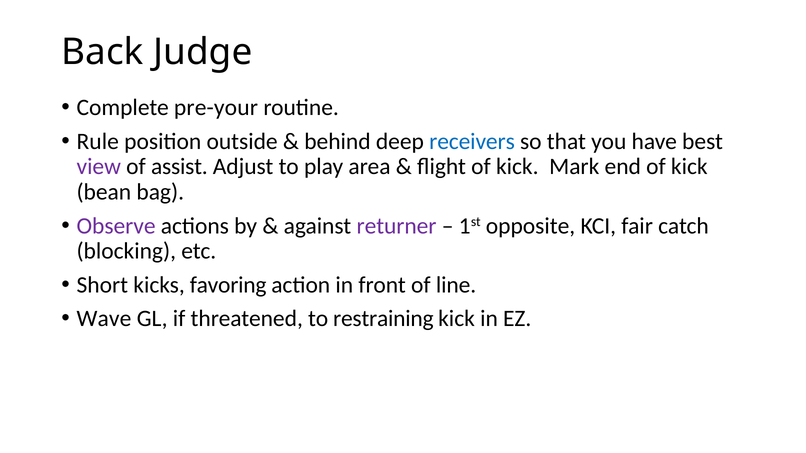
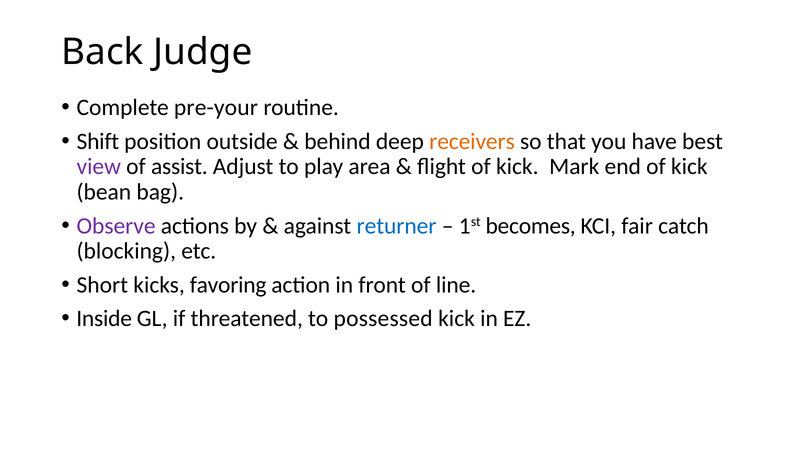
Rule: Rule -> Shift
receivers colour: blue -> orange
returner colour: purple -> blue
opposite: opposite -> becomes
Wave: Wave -> Inside
restraining: restraining -> possessed
